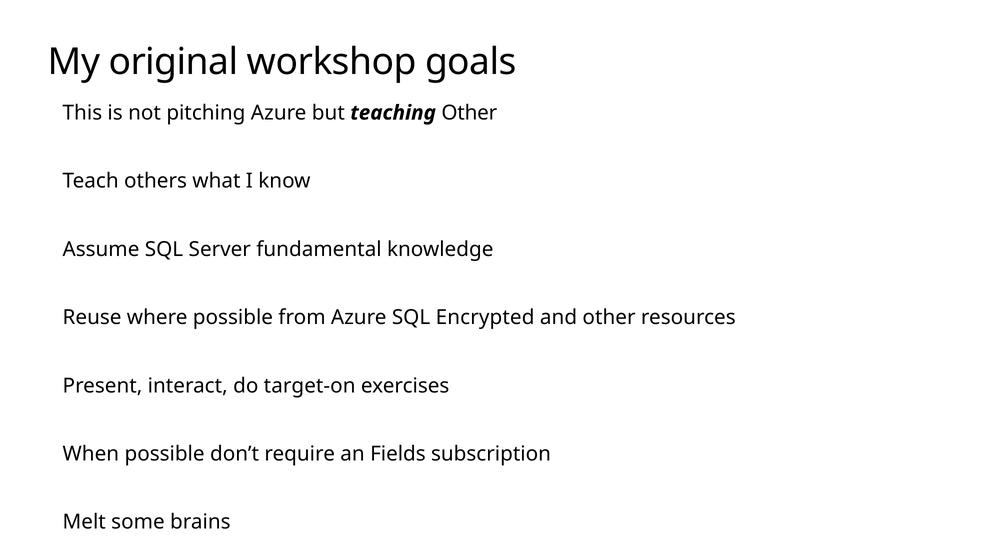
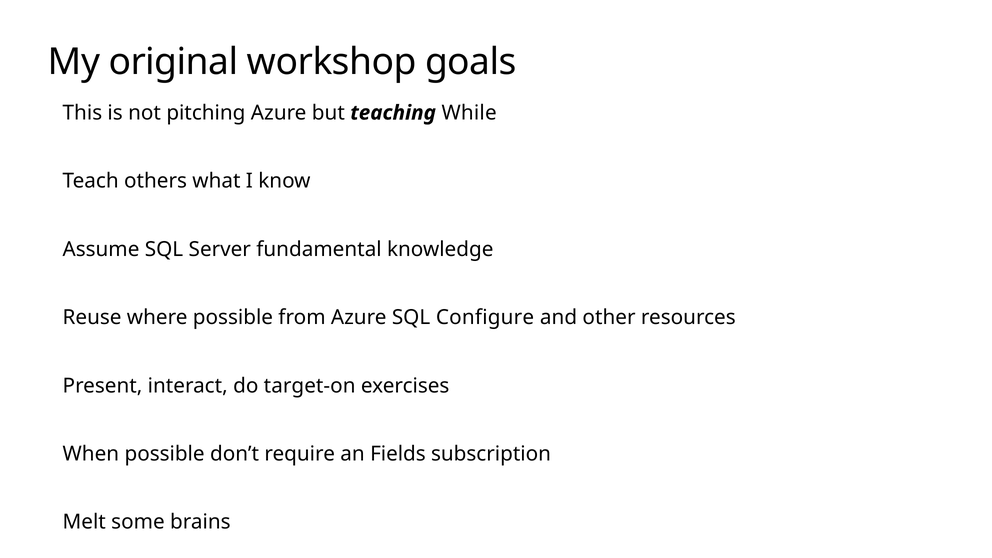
teaching Other: Other -> While
Encrypted: Encrypted -> Configure
